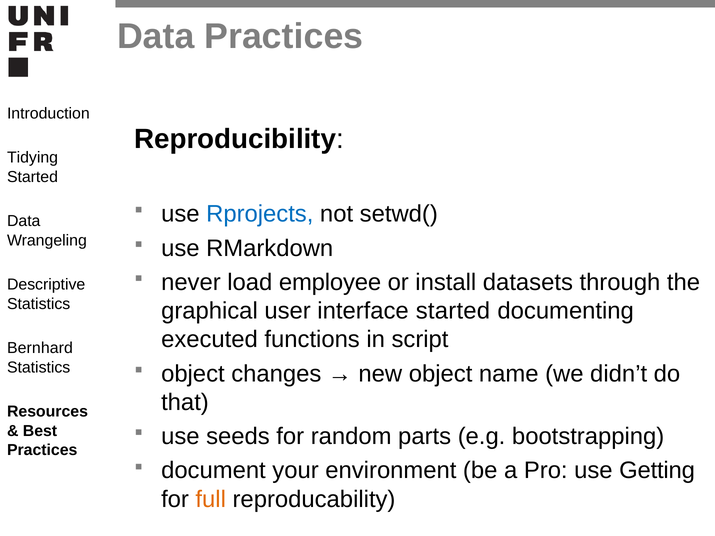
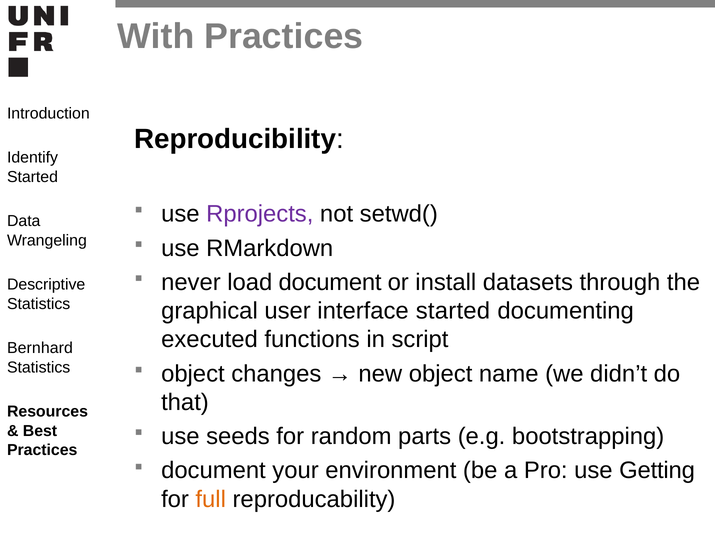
Data at (156, 37): Data -> With
Tidying: Tidying -> Identify
Rprojects colour: blue -> purple
load employee: employee -> document
